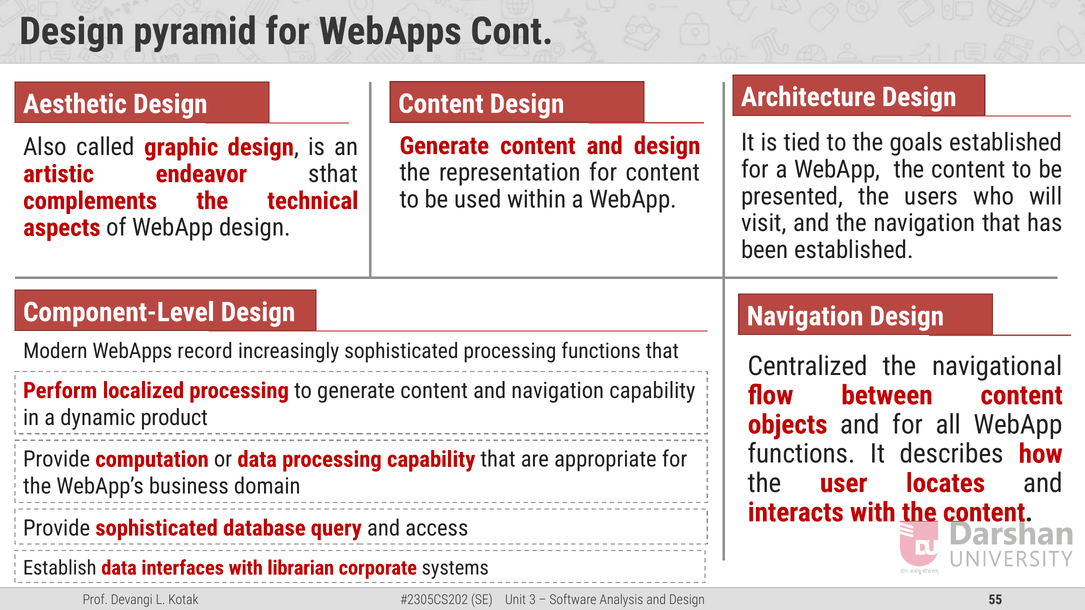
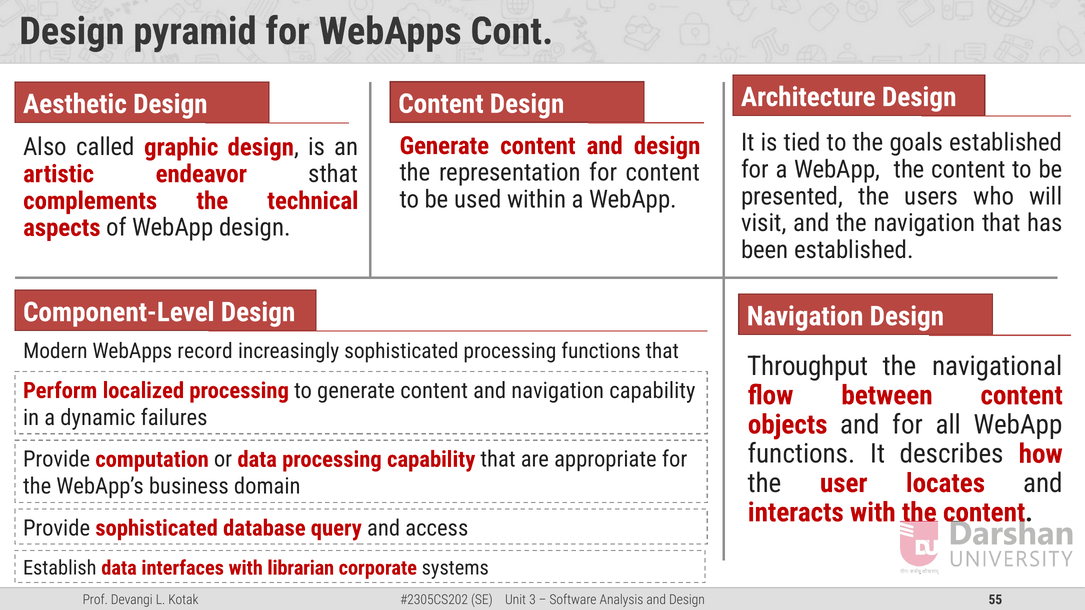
Centralized: Centralized -> Throughput
product: product -> failures
